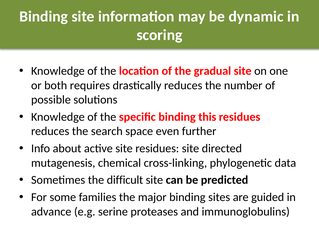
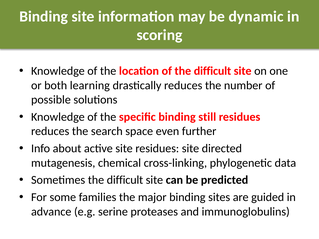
of the gradual: gradual -> difficult
requires: requires -> learning
this: this -> still
